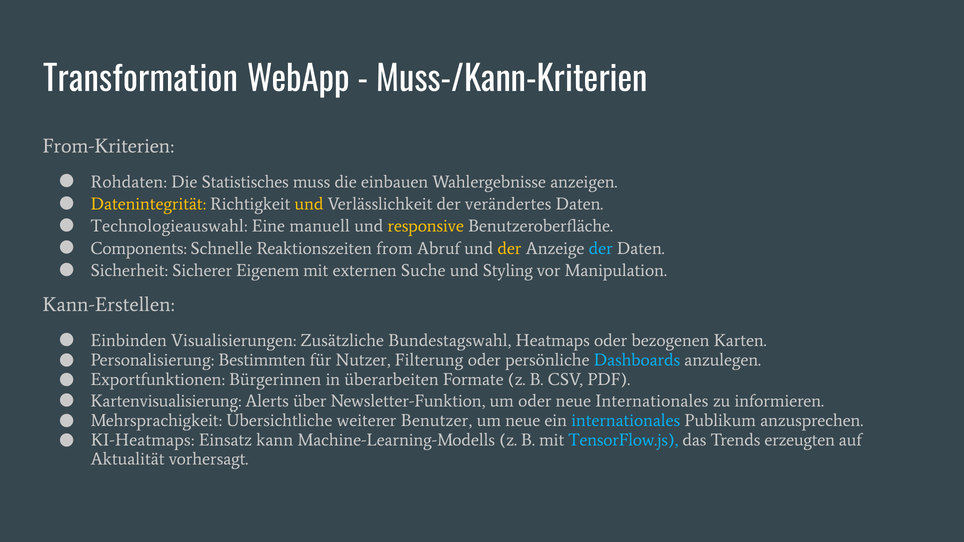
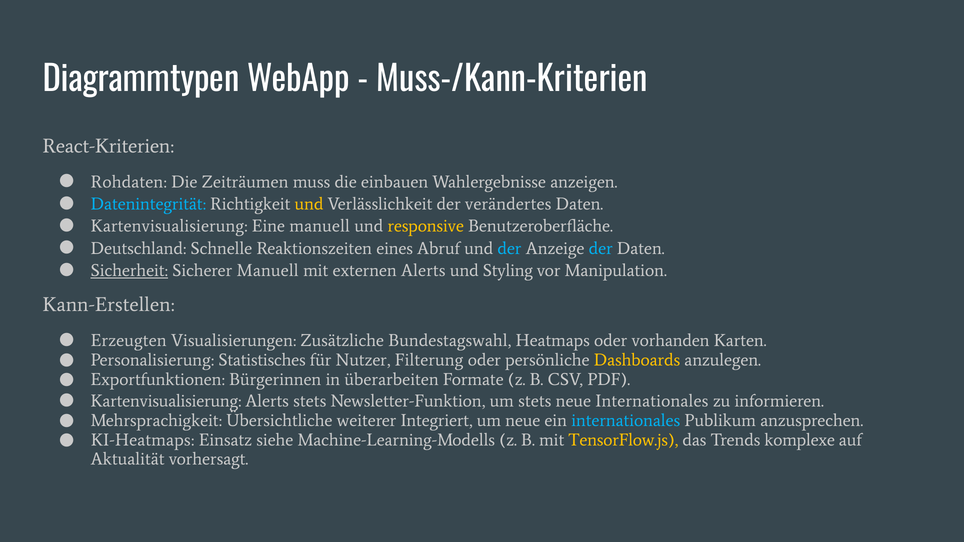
Transformation: Transformation -> Diagrammtypen
From-Kriterien: From-Kriterien -> React-Kriterien
Statistisches: Statistisches -> Zeiträumen
Datenintegrität colour: yellow -> light blue
Technologieauswahl at (169, 226): Technologieauswahl -> Kartenvisualisierung
Components: Components -> Deutschland
from: from -> eines
der at (509, 248) colour: yellow -> light blue
Sicherheit underline: none -> present
Sicherer Eigenem: Eigenem -> Manuell
externen Suche: Suche -> Alerts
Einbinden: Einbinden -> Erzeugten
bezogenen: bezogenen -> vorhanden
Bestimmten: Bestimmten -> Statistisches
Dashboards colour: light blue -> yellow
Alerts über: über -> stets
um oder: oder -> stets
Benutzer: Benutzer -> Integriert
kann: kann -> siehe
TensorFlow.js colour: light blue -> yellow
erzeugten: erzeugten -> komplexe
